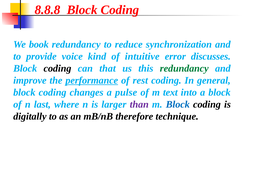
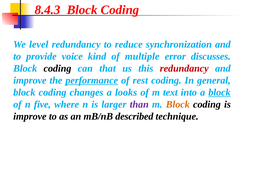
8.8.8: 8.8.8 -> 8.4.3
book: book -> level
intuitive: intuitive -> multiple
redundancy at (184, 68) colour: green -> red
pulse: pulse -> looks
block at (219, 92) underline: none -> present
last: last -> five
Block at (178, 104) colour: blue -> orange
digitally at (30, 116): digitally -> improve
therefore: therefore -> described
